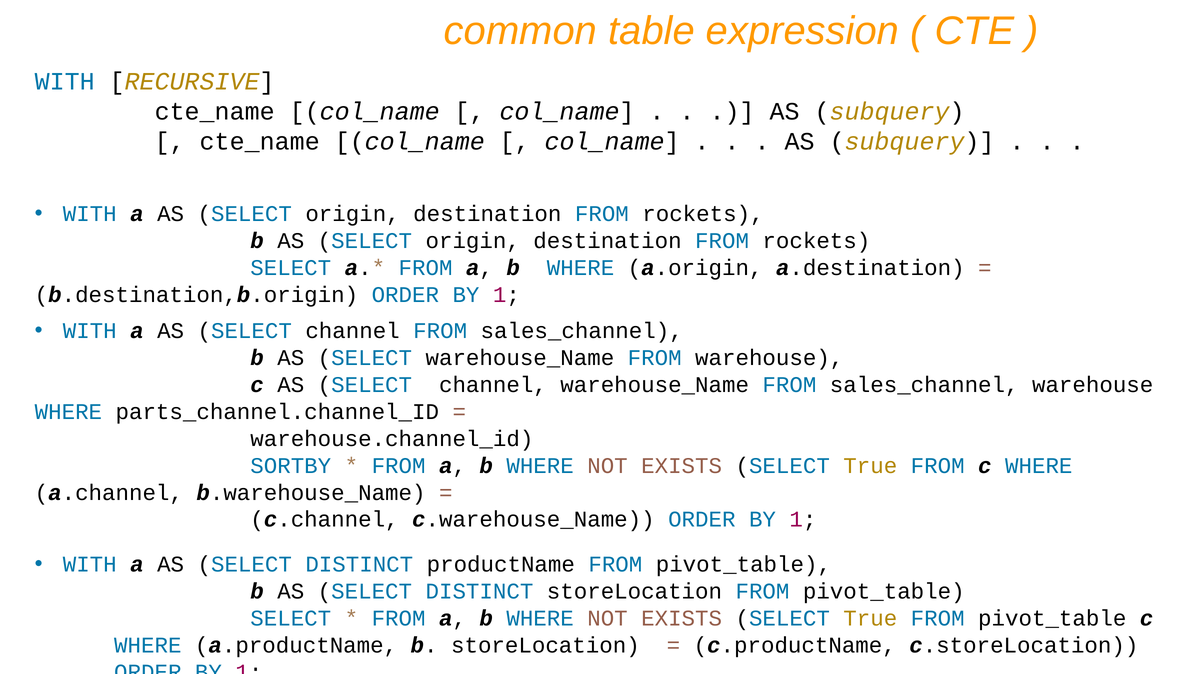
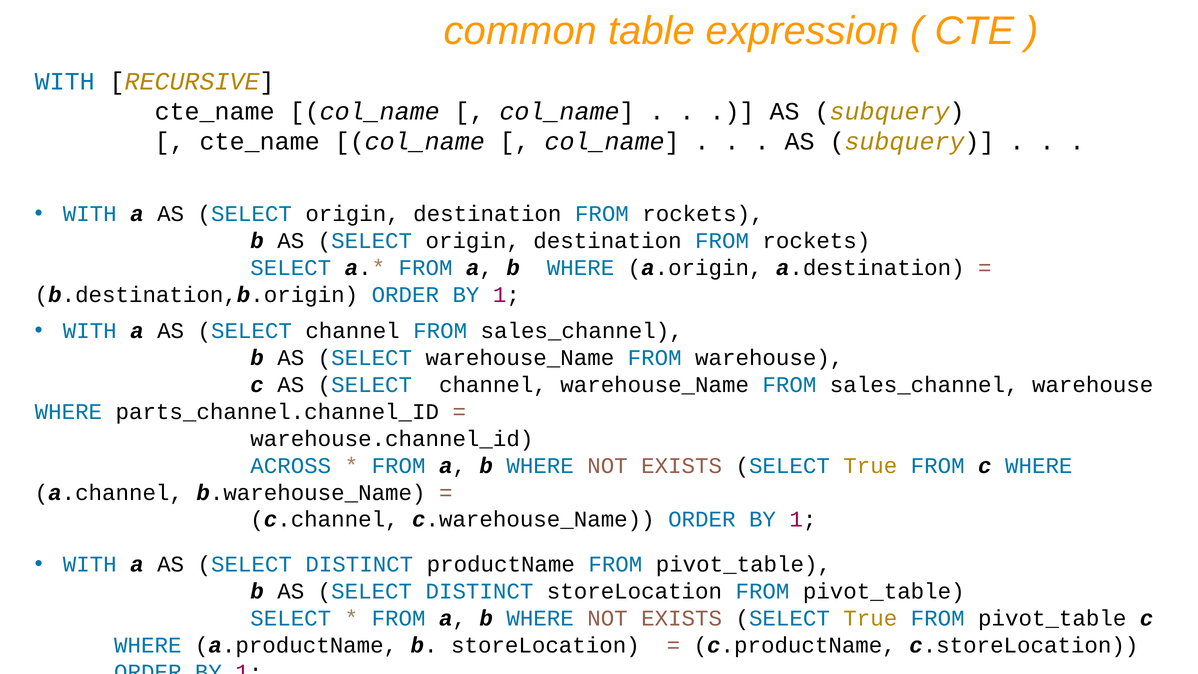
SORTBY: SORTBY -> ACROSS
